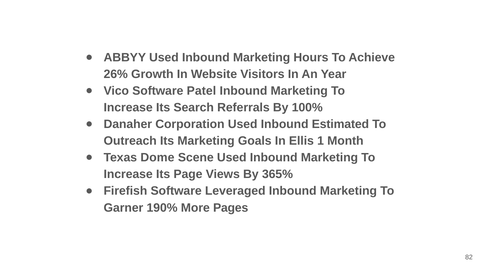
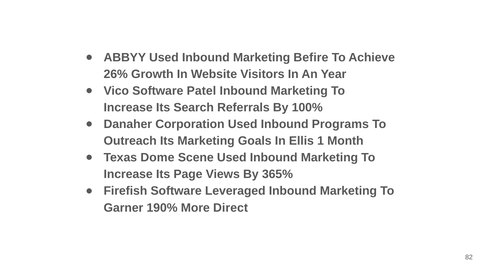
Hours: Hours -> Befire
Estimated: Estimated -> Programs
Pages: Pages -> Direct
